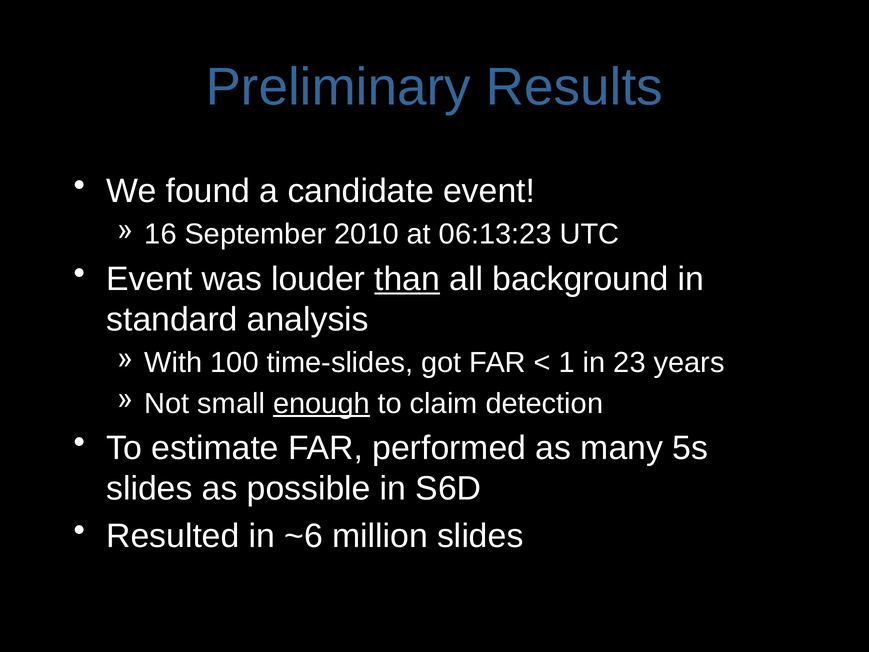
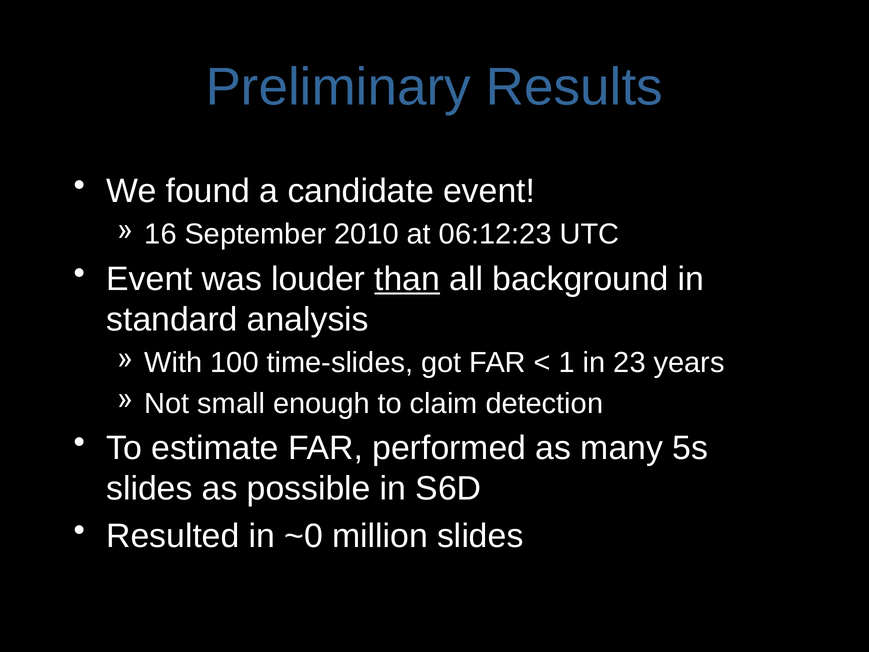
06:13:23: 06:13:23 -> 06:12:23
enough underline: present -> none
~6: ~6 -> ~0
